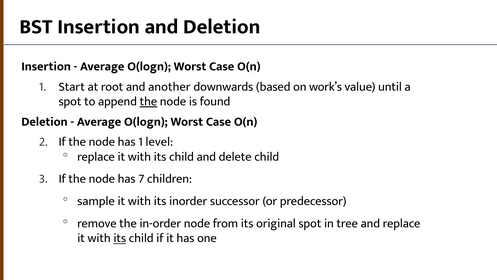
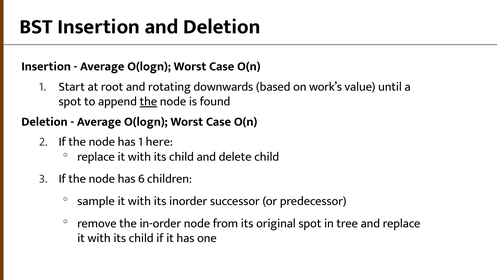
another: another -> rotating
level: level -> here
7: 7 -> 6
its at (120, 238) underline: present -> none
